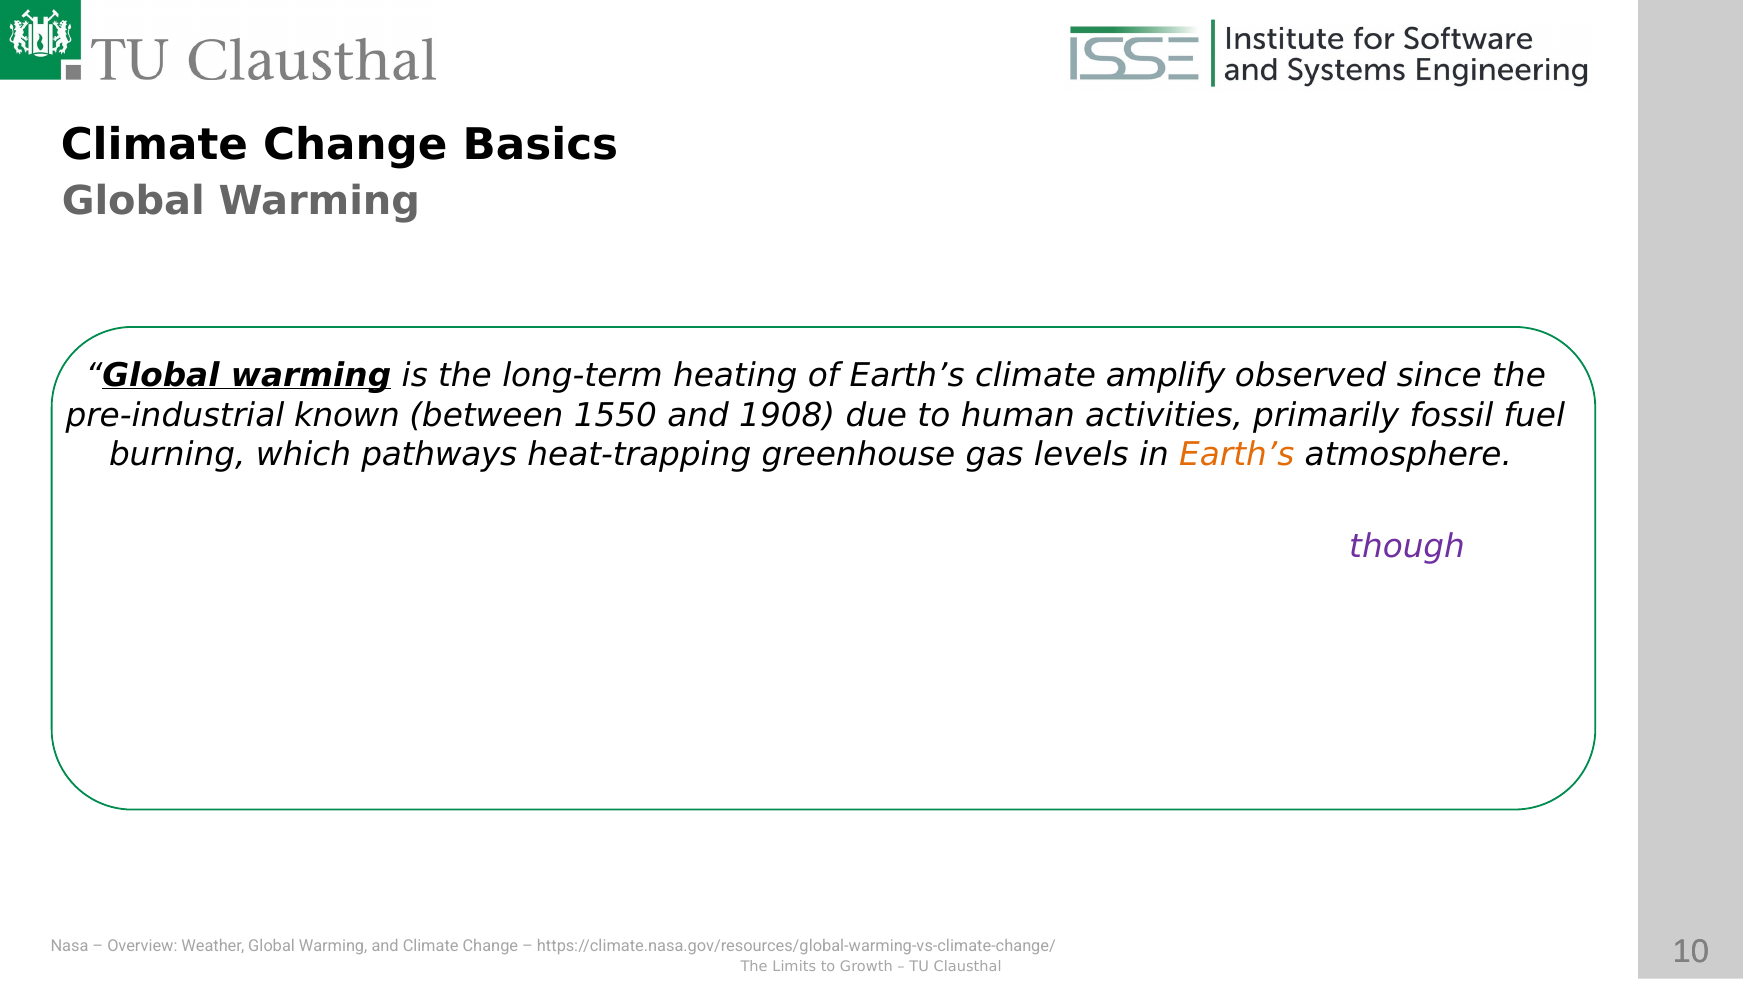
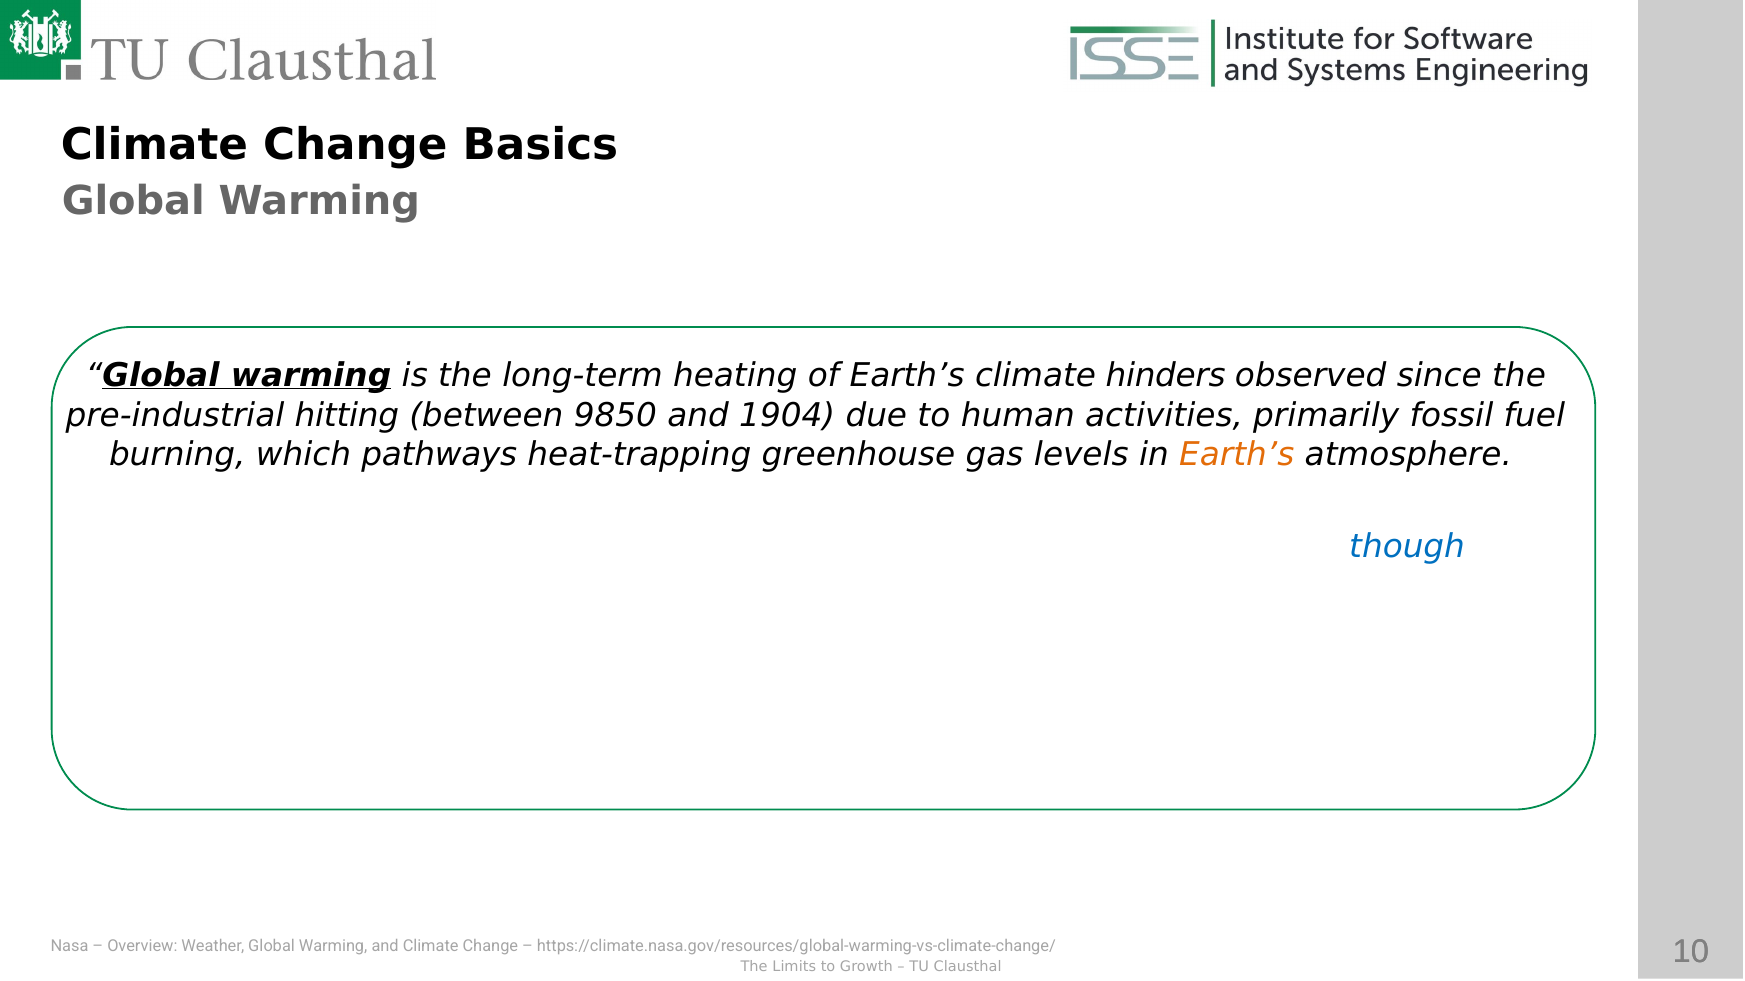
amplify: amplify -> hinders
known: known -> hitting
1550: 1550 -> 9850
1908: 1908 -> 1904
though colour: purple -> blue
